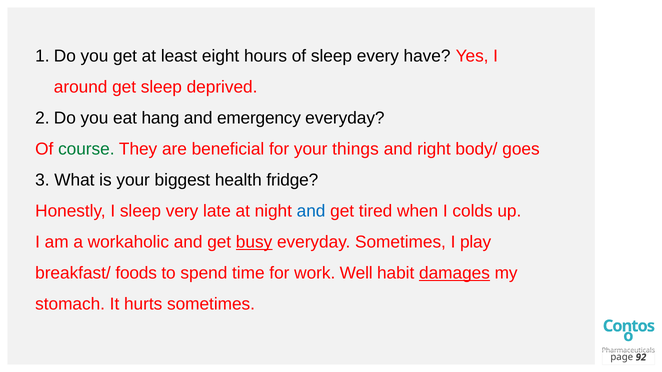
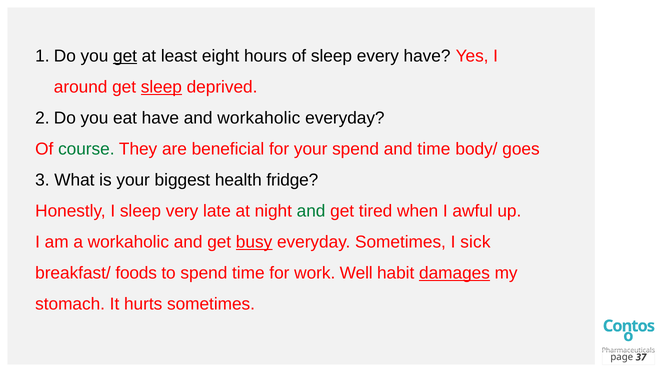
get at (125, 56) underline: none -> present
sleep at (161, 87) underline: none -> present
eat hang: hang -> have
and emergency: emergency -> workaholic
your things: things -> spend
and right: right -> time
and at (311, 211) colour: blue -> green
colds: colds -> awful
play: play -> sick
92: 92 -> 37
